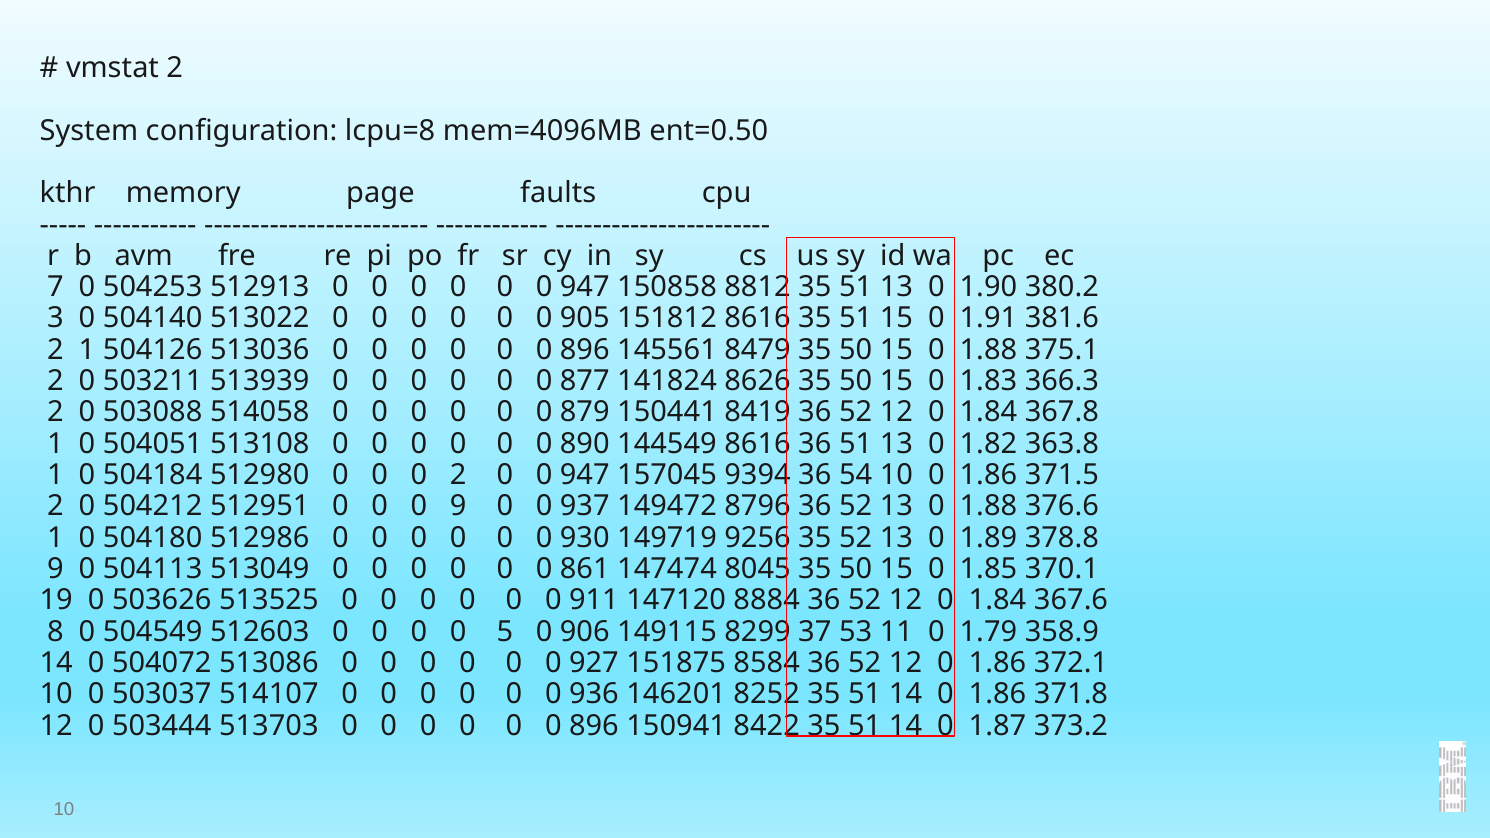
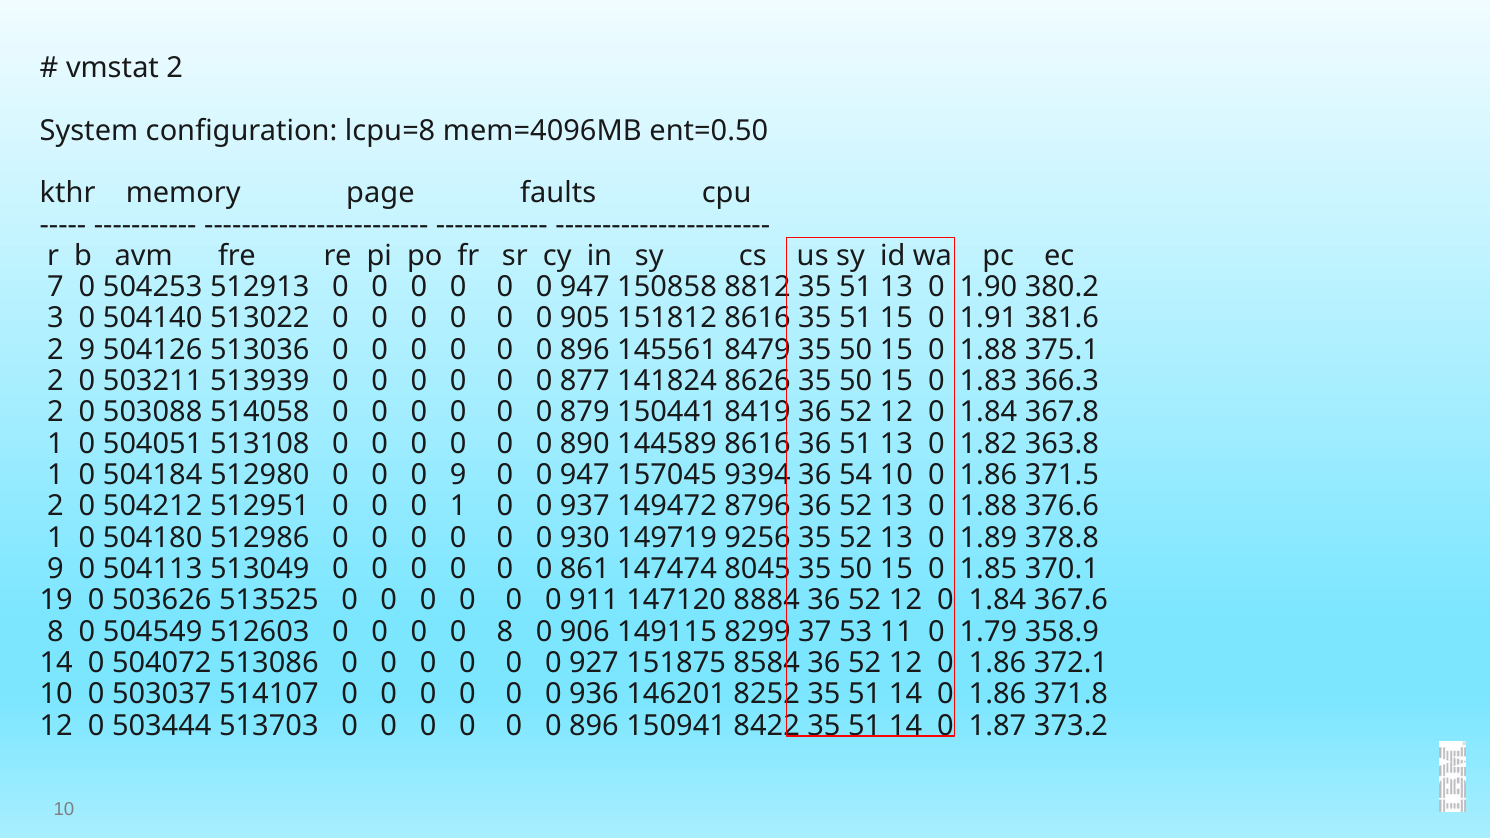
2 1: 1 -> 9
144549: 144549 -> 144589
0 2: 2 -> 9
0 9: 9 -> 1
0 5: 5 -> 8
